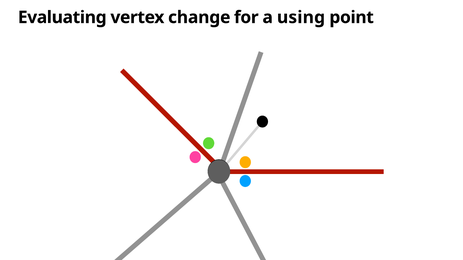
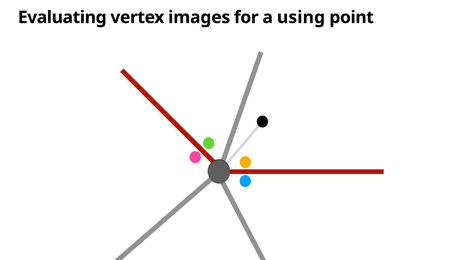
change: change -> images
